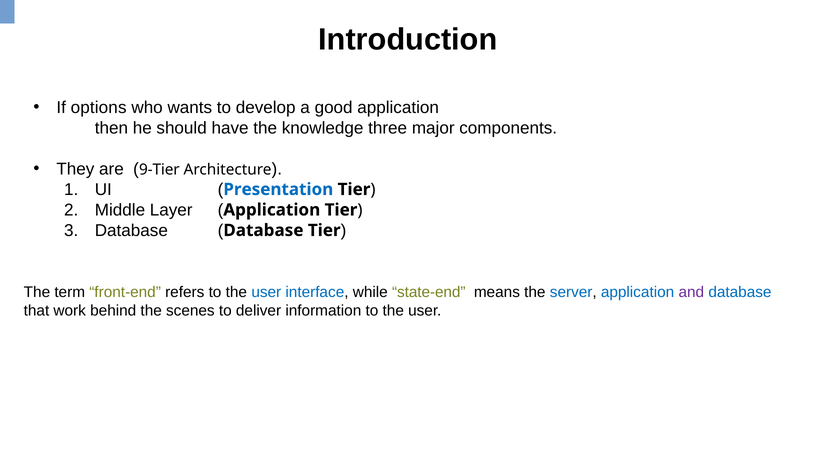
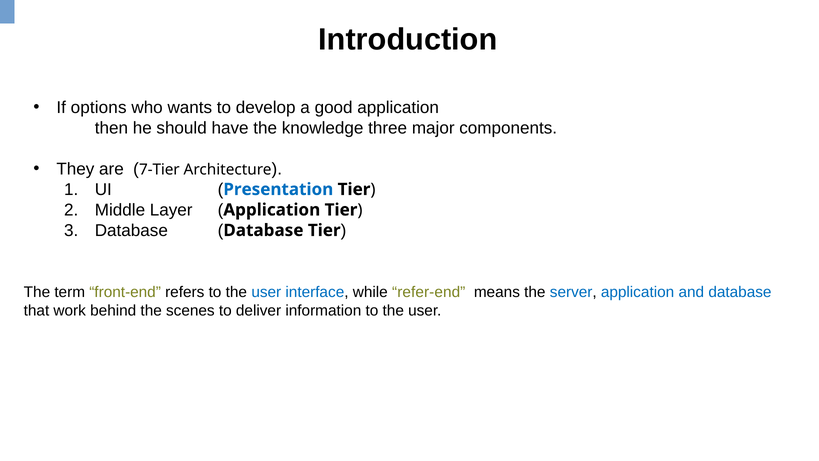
9-Tier: 9-Tier -> 7-Tier
state-end: state-end -> refer-end
and colour: purple -> blue
